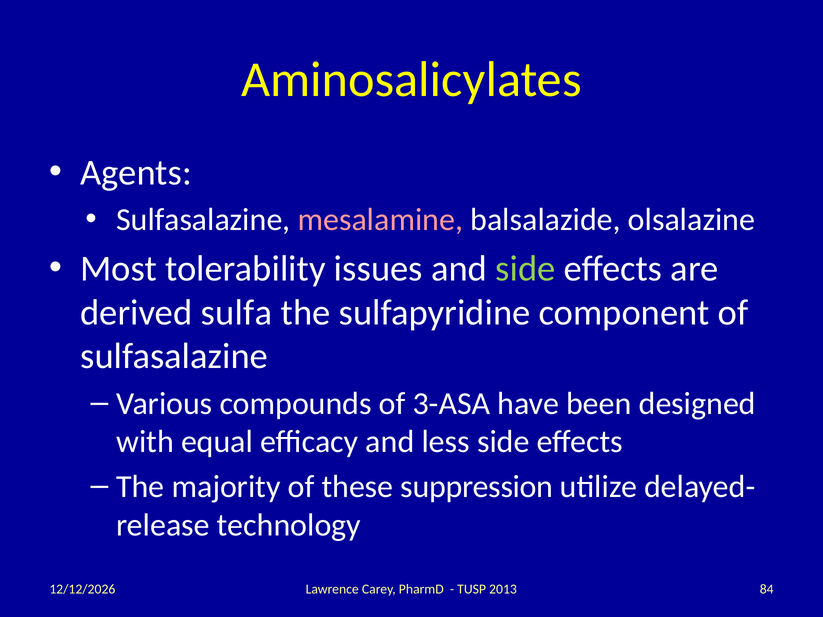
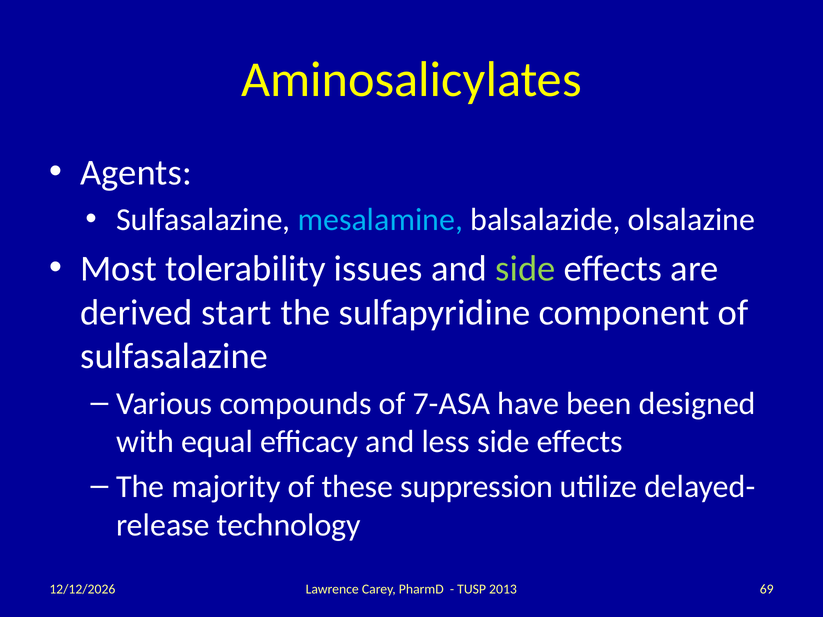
mesalamine colour: pink -> light blue
sulfa: sulfa -> start
3-ASA: 3-ASA -> 7-ASA
84: 84 -> 69
